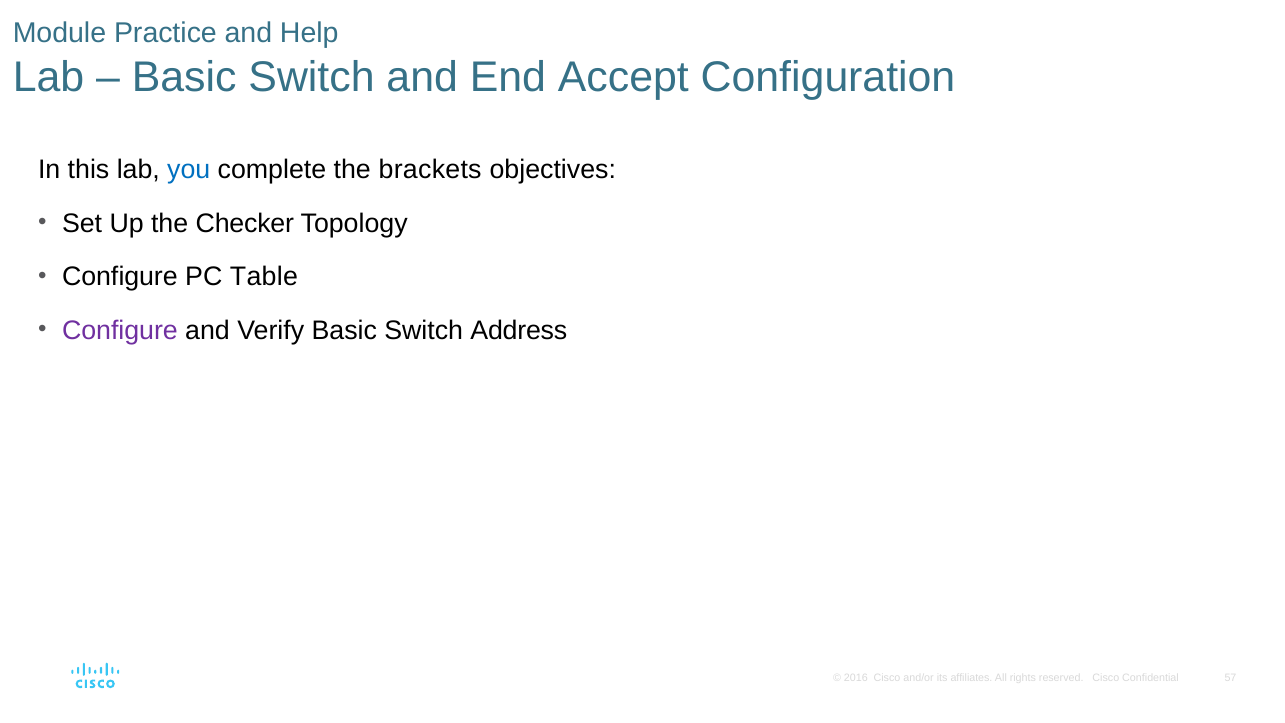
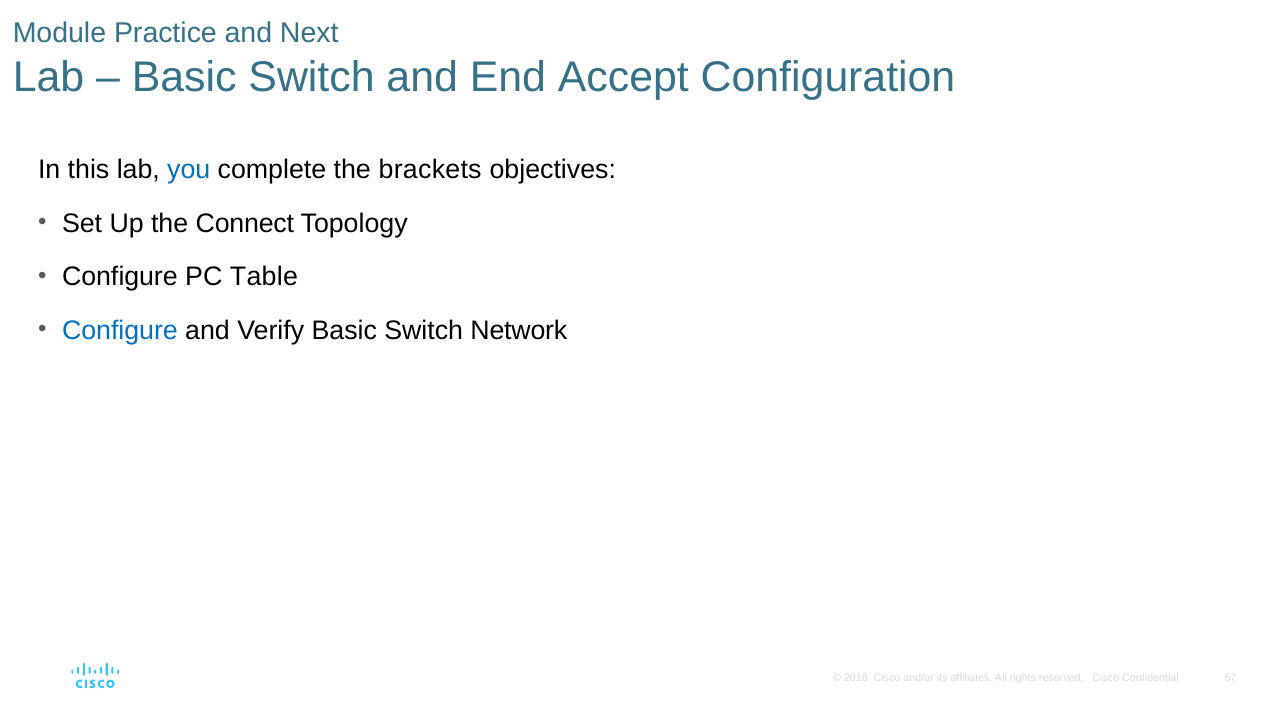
Help: Help -> Next
Checker: Checker -> Connect
Configure at (120, 330) colour: purple -> blue
Address: Address -> Network
